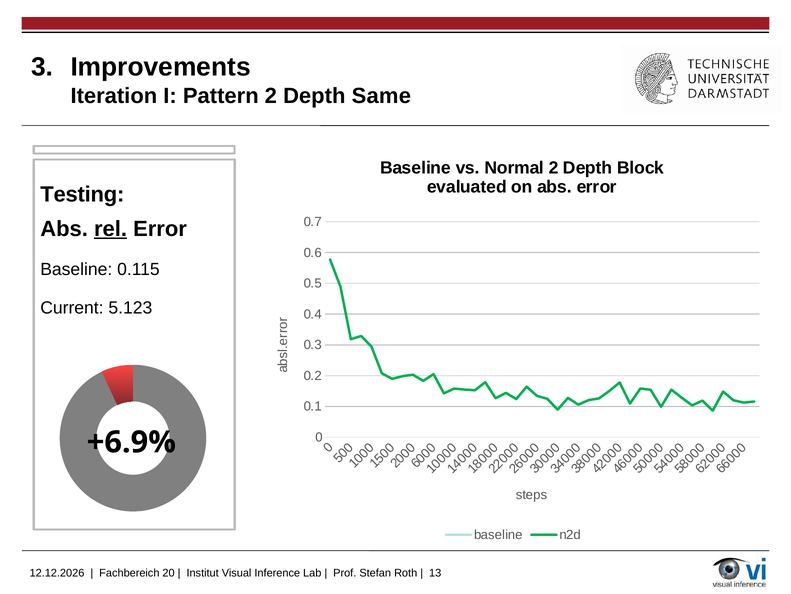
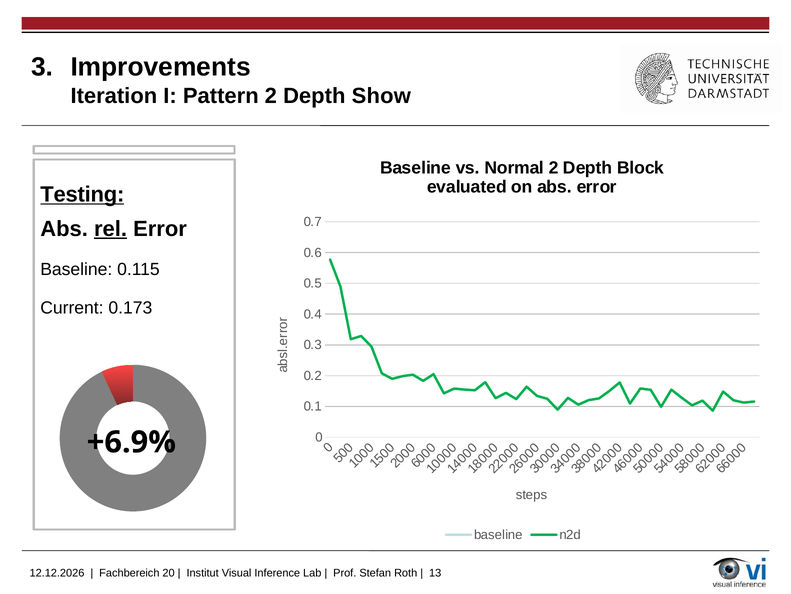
Same: Same -> Show
Testing underline: none -> present
5.123: 5.123 -> 0.173
